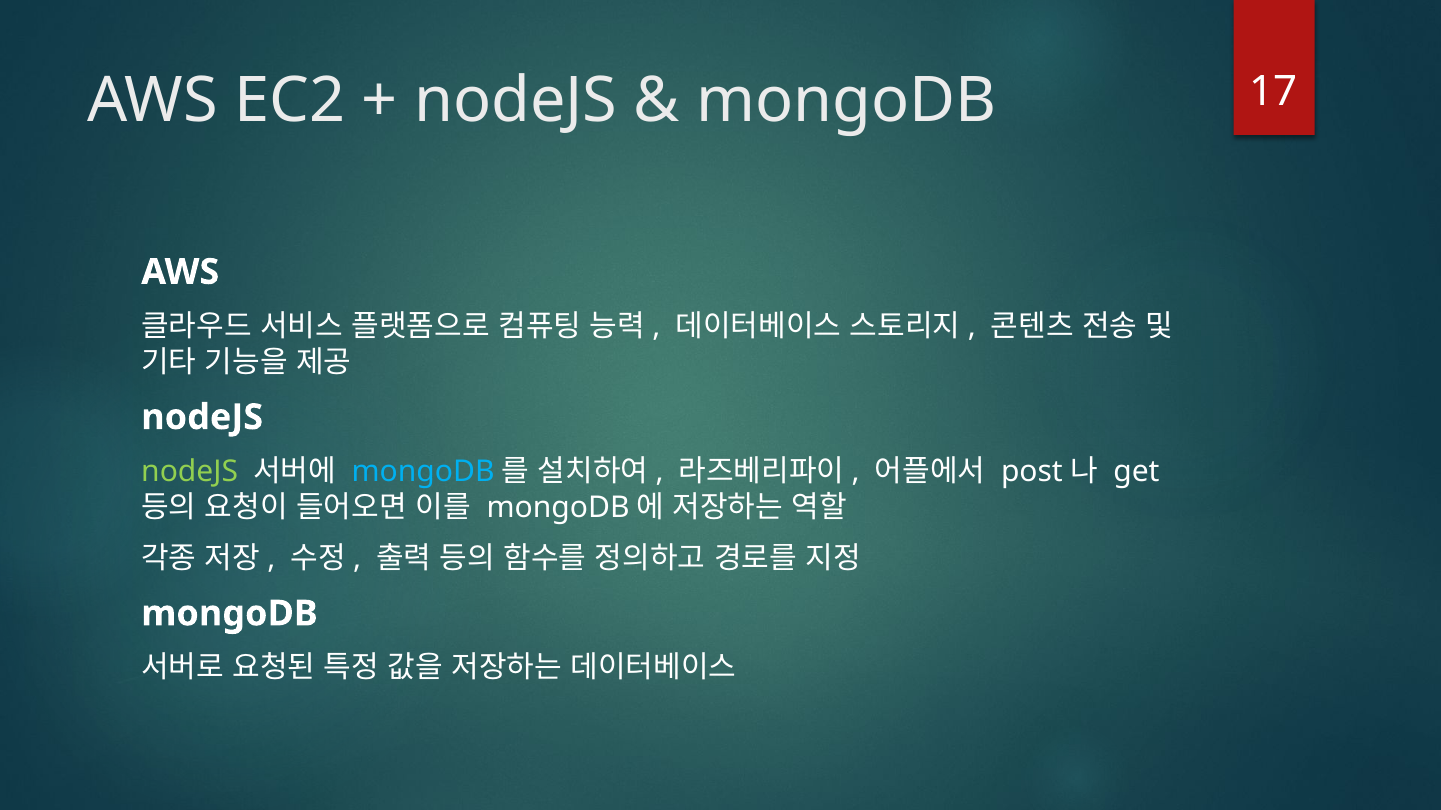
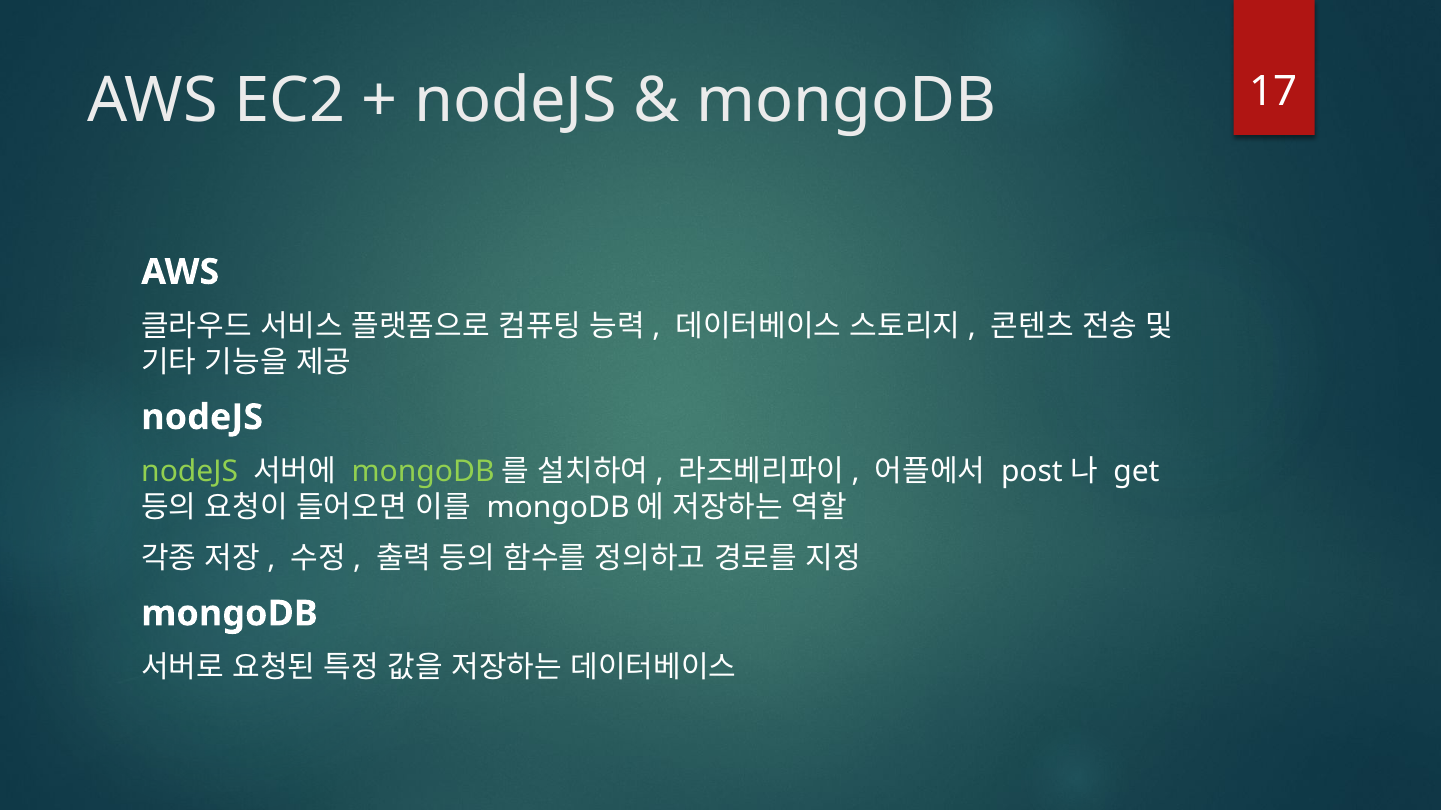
mongoDB at (423, 472) colour: light blue -> light green
